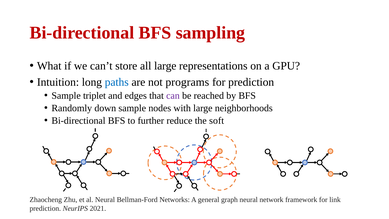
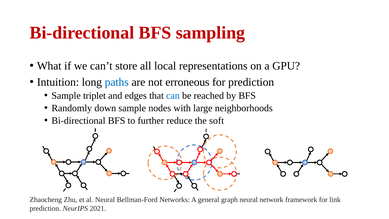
all large: large -> local
programs: programs -> erroneous
can colour: purple -> blue
